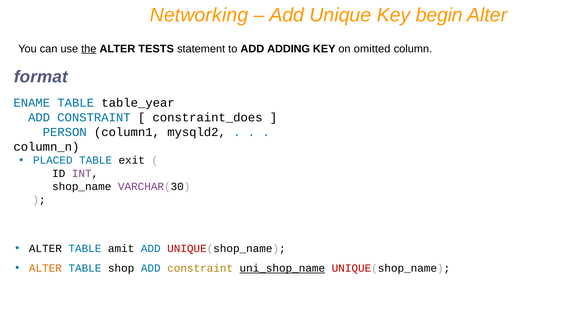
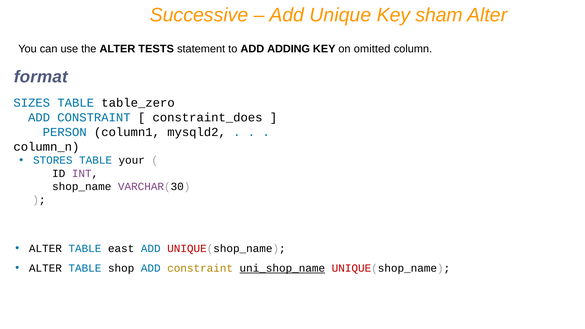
Networking: Networking -> Successive
begin: begin -> sham
the underline: present -> none
ENAME: ENAME -> SIZES
table_year: table_year -> table_zero
PLACED: PLACED -> STORES
exit: exit -> your
amit: amit -> east
ALTER at (45, 268) colour: orange -> black
